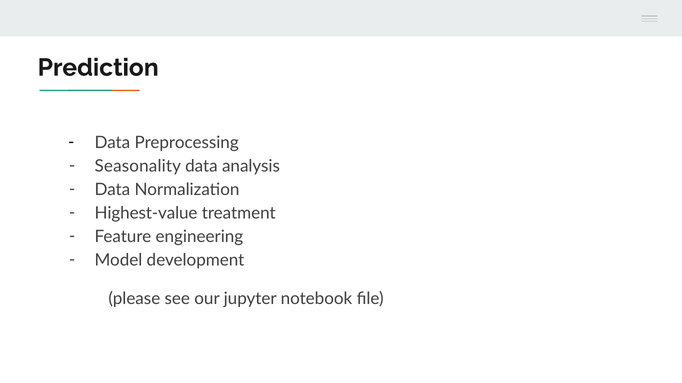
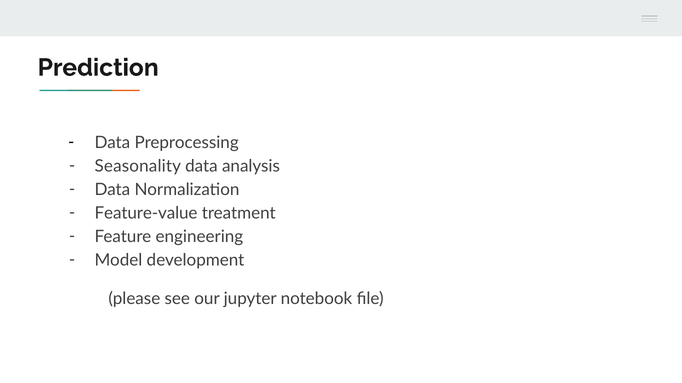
Highest-value: Highest-value -> Feature-value
